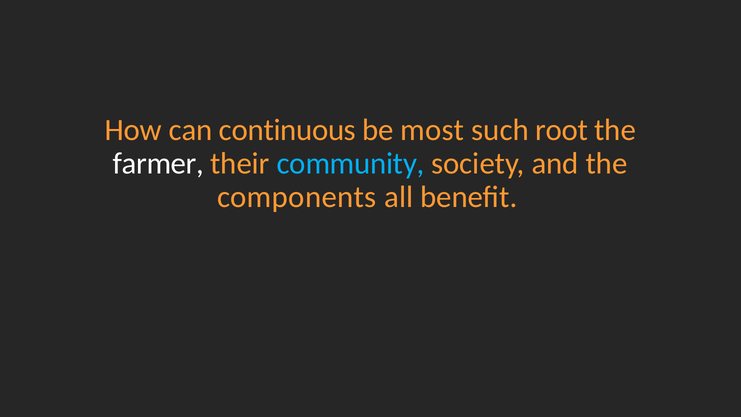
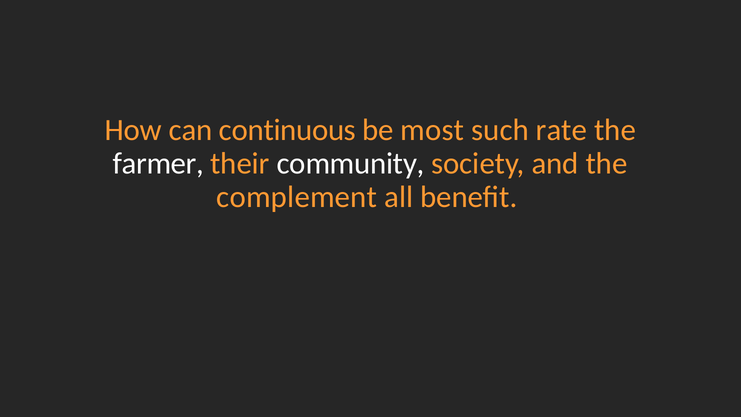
root: root -> rate
community colour: light blue -> white
components: components -> complement
